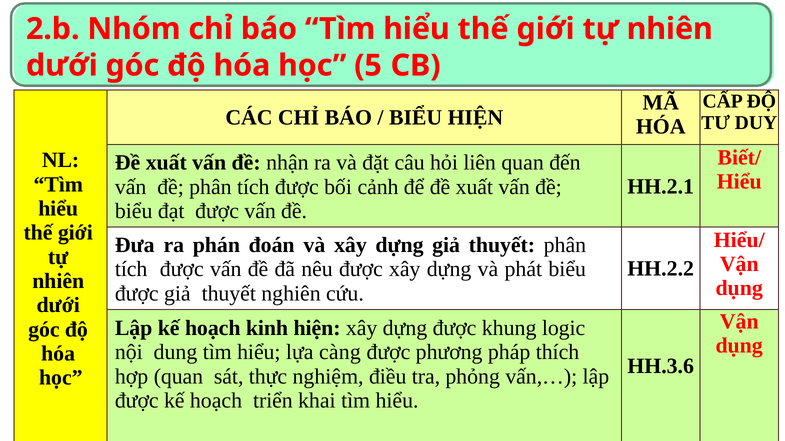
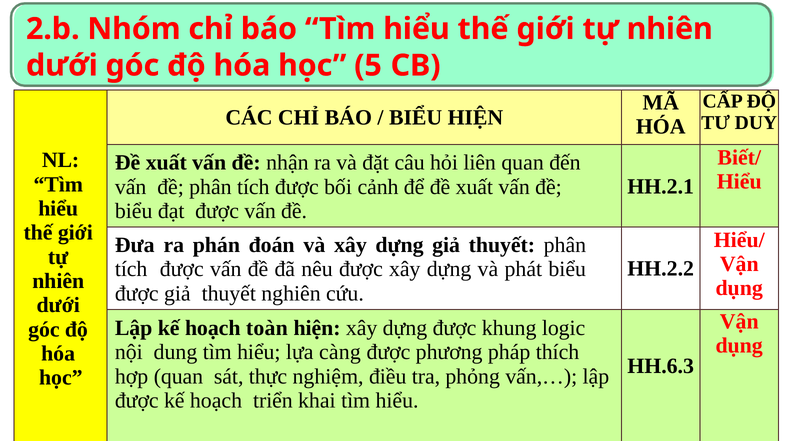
kinh: kinh -> toàn
HH.3.6: HH.3.6 -> HH.6.3
